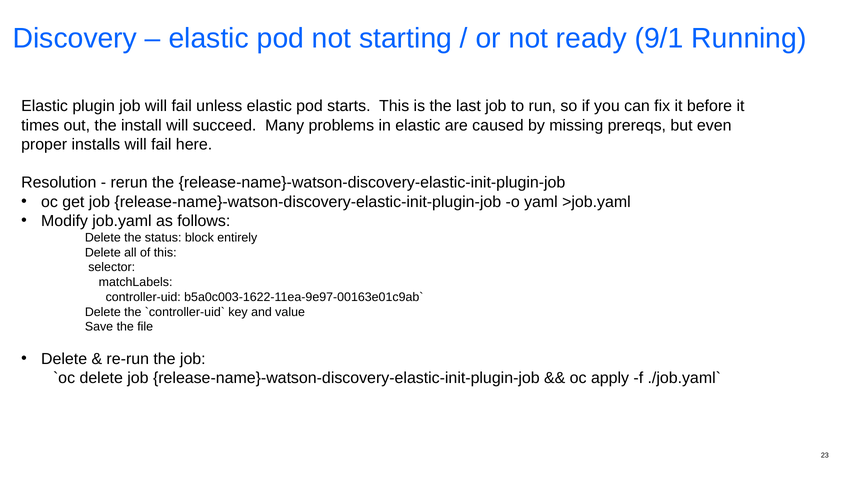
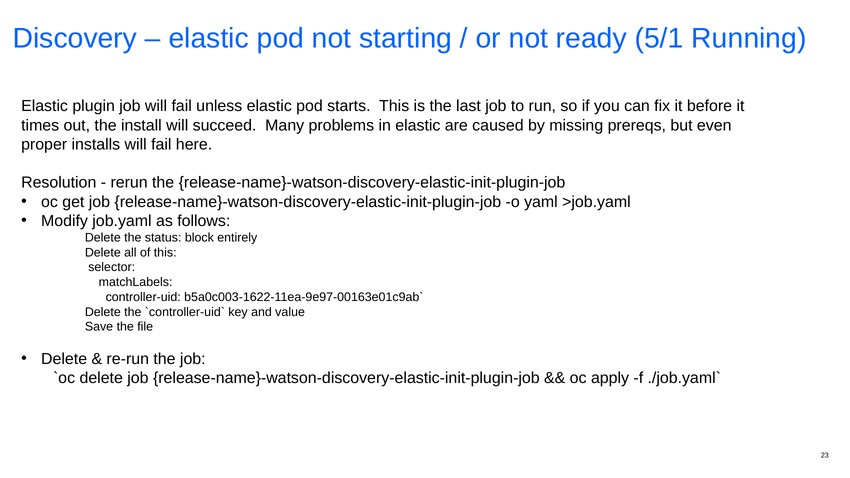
9/1: 9/1 -> 5/1
